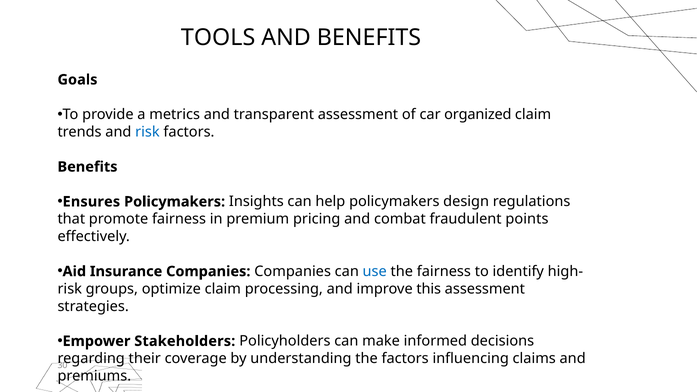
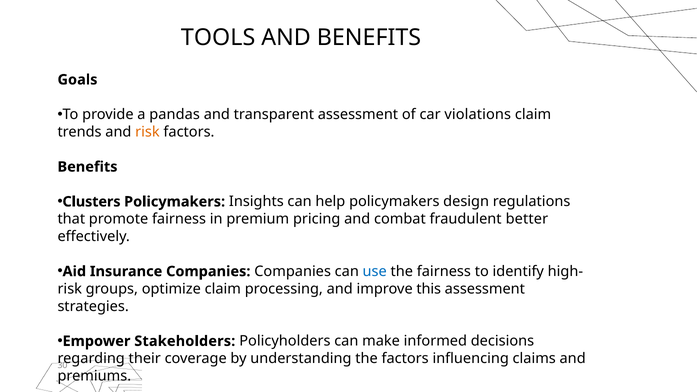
metrics: metrics -> pandas
organized: organized -> violations
risk at (147, 132) colour: blue -> orange
Ensures: Ensures -> Clusters
points: points -> better
